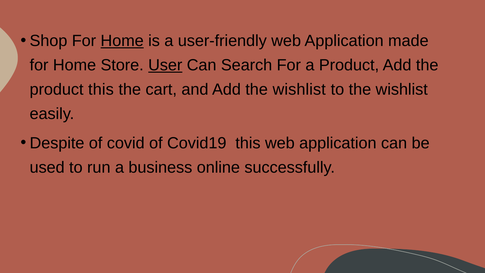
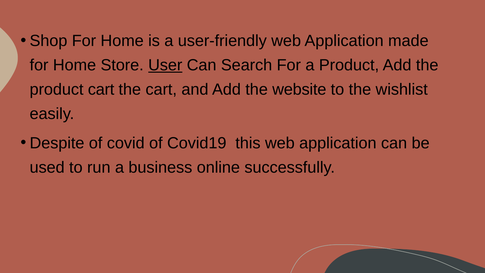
Home at (122, 41) underline: present -> none
product this: this -> cart
Add the wishlist: wishlist -> website
